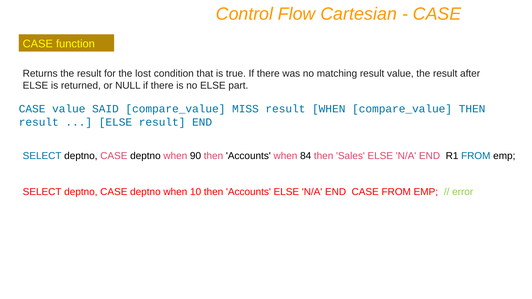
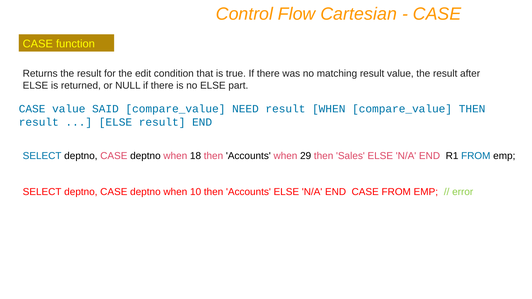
lost: lost -> edit
MISS: MISS -> NEED
90: 90 -> 18
84: 84 -> 29
